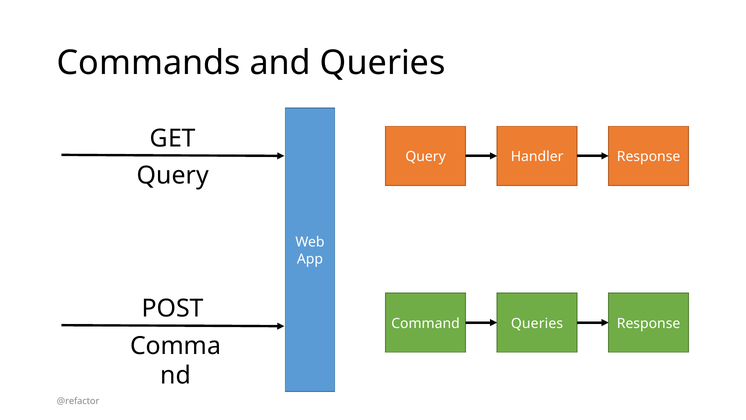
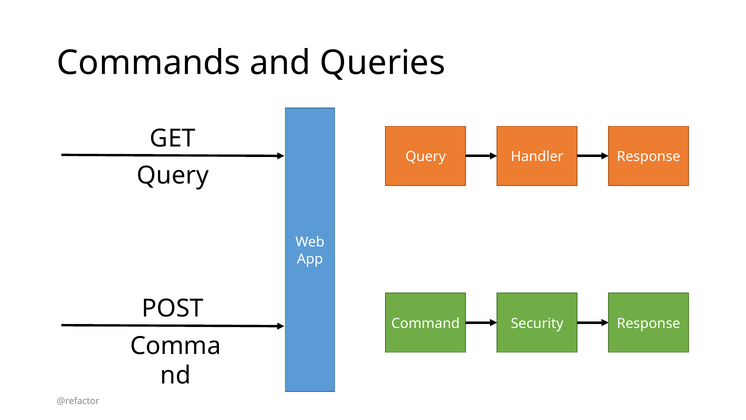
Command Queries: Queries -> Security
